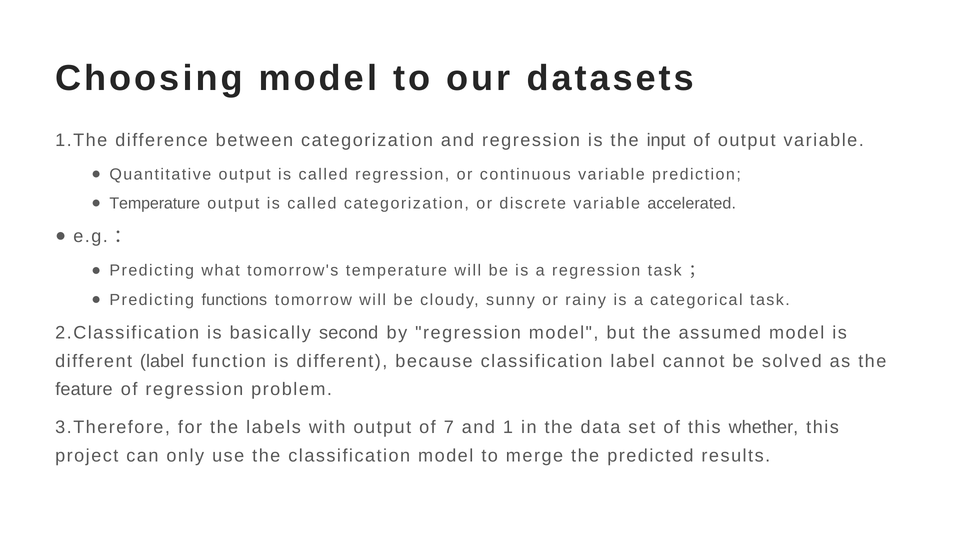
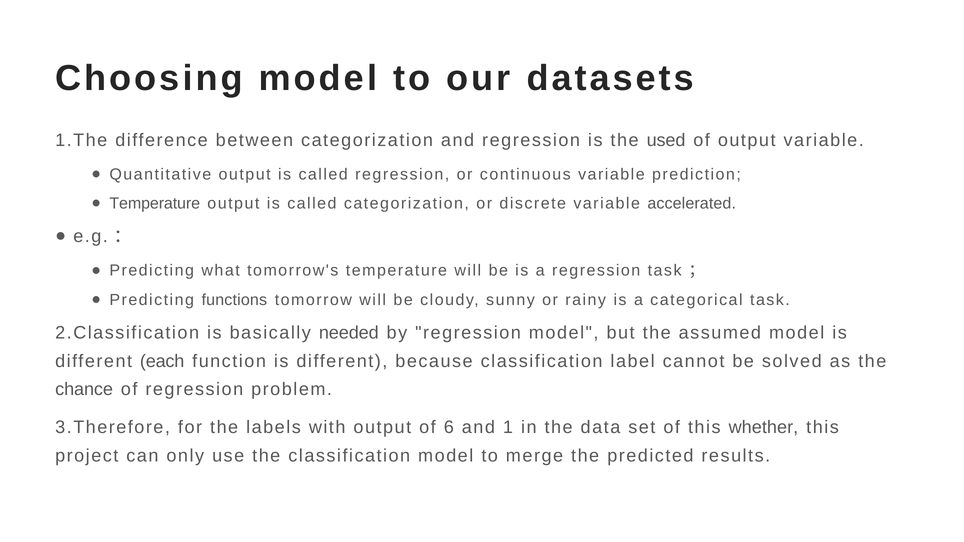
input: input -> used
second: second -> needed
different label: label -> each
feature: feature -> chance
7: 7 -> 6
